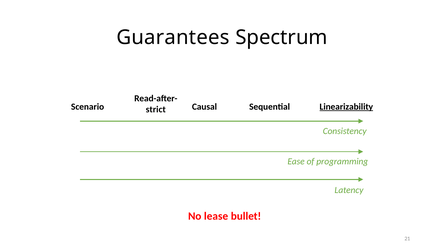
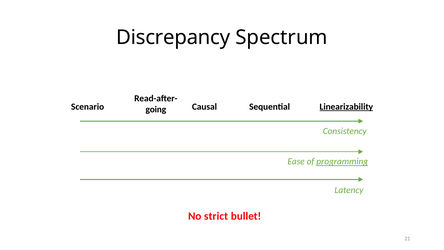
Guarantees: Guarantees -> Discrepancy
strict: strict -> going
programming underline: none -> present
lease: lease -> strict
